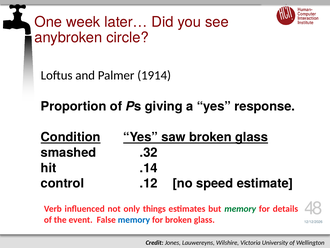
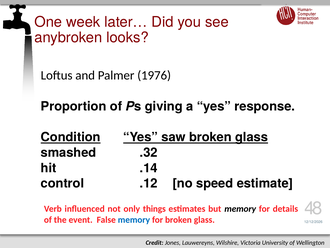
circle: circle -> looks
1914: 1914 -> 1976
memory at (240, 208) colour: green -> black
